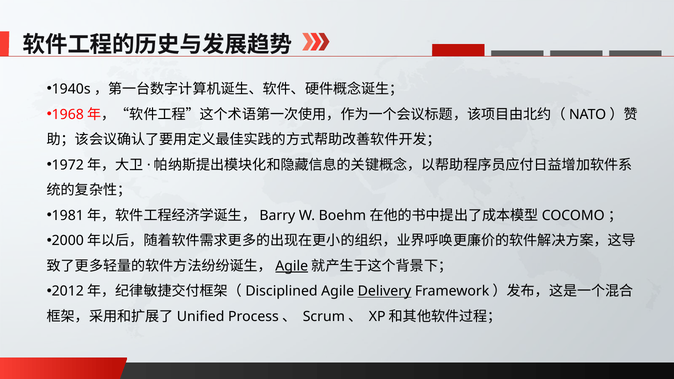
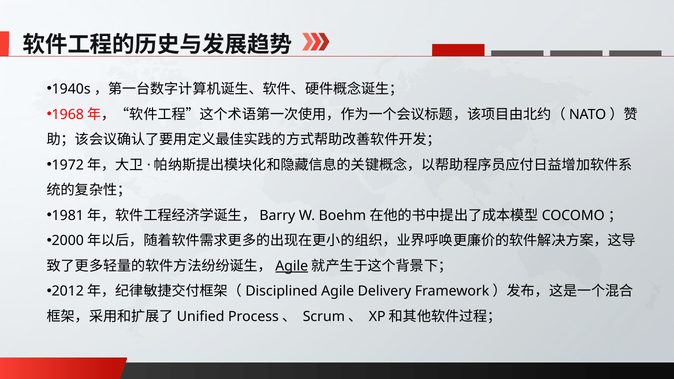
Delivery underline: present -> none
